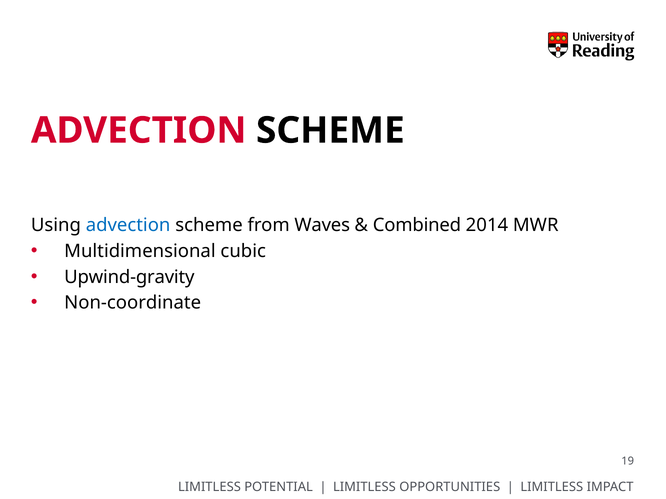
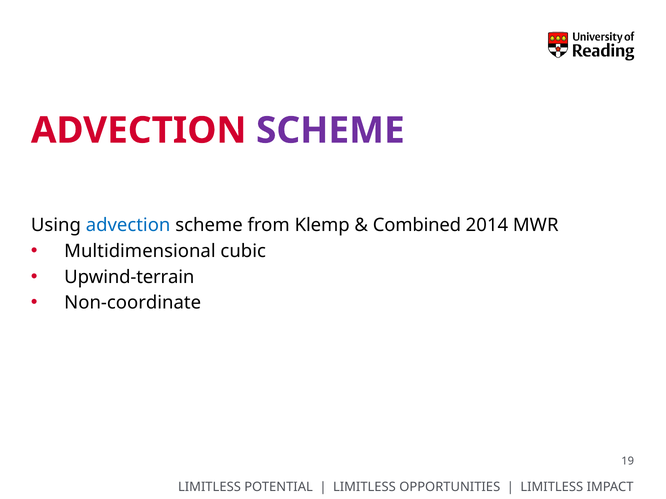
SCHEME at (330, 131) colour: black -> purple
Waves: Waves -> Klemp
Upwind-gravity: Upwind-gravity -> Upwind-terrain
